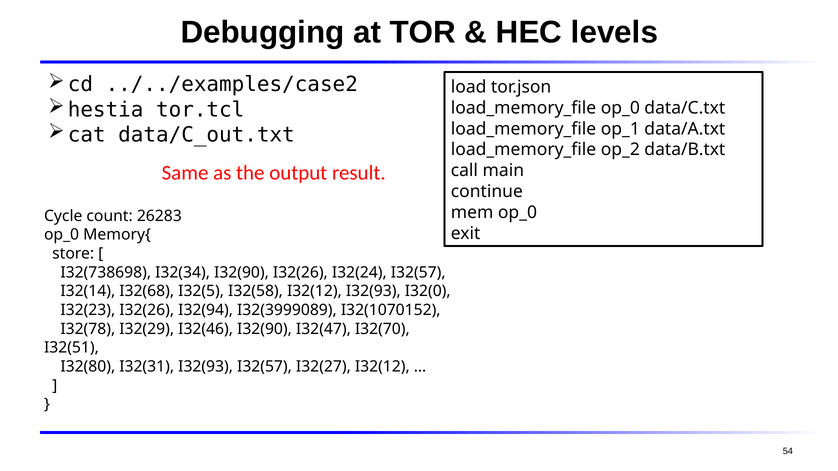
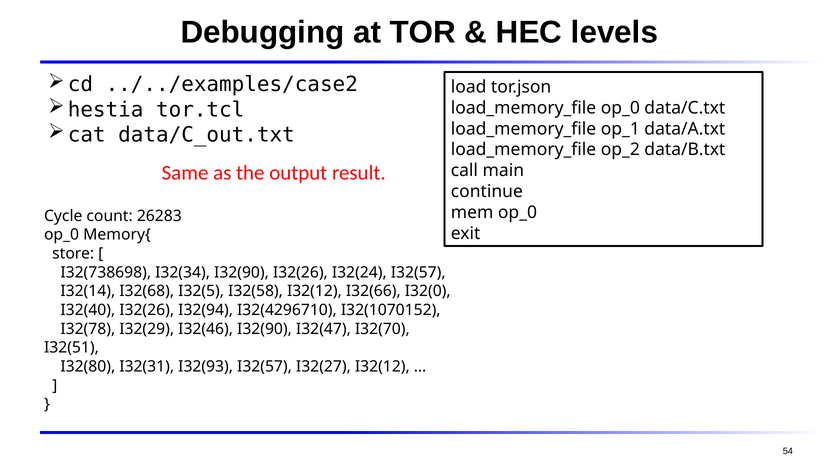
I32(12 I32(93: I32(93 -> I32(66
I32(23: I32(23 -> I32(40
I32(3999089: I32(3999089 -> I32(4296710
